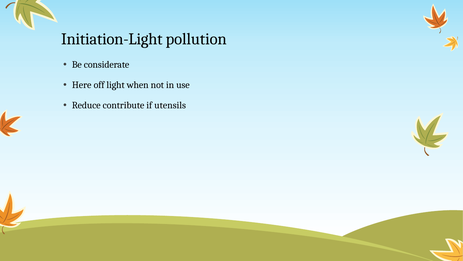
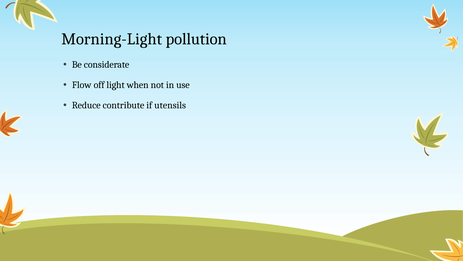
Initiation-Light: Initiation-Light -> Morning-Light
Here: Here -> Flow
